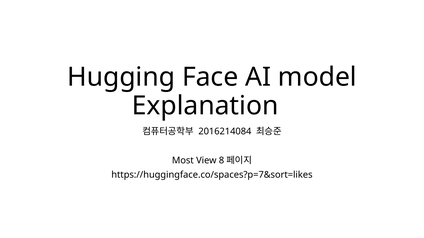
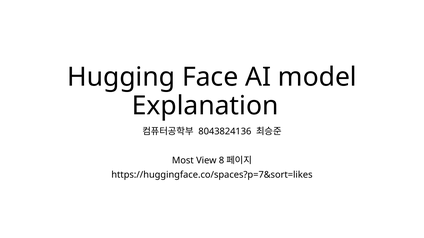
2016214084: 2016214084 -> 8043824136
